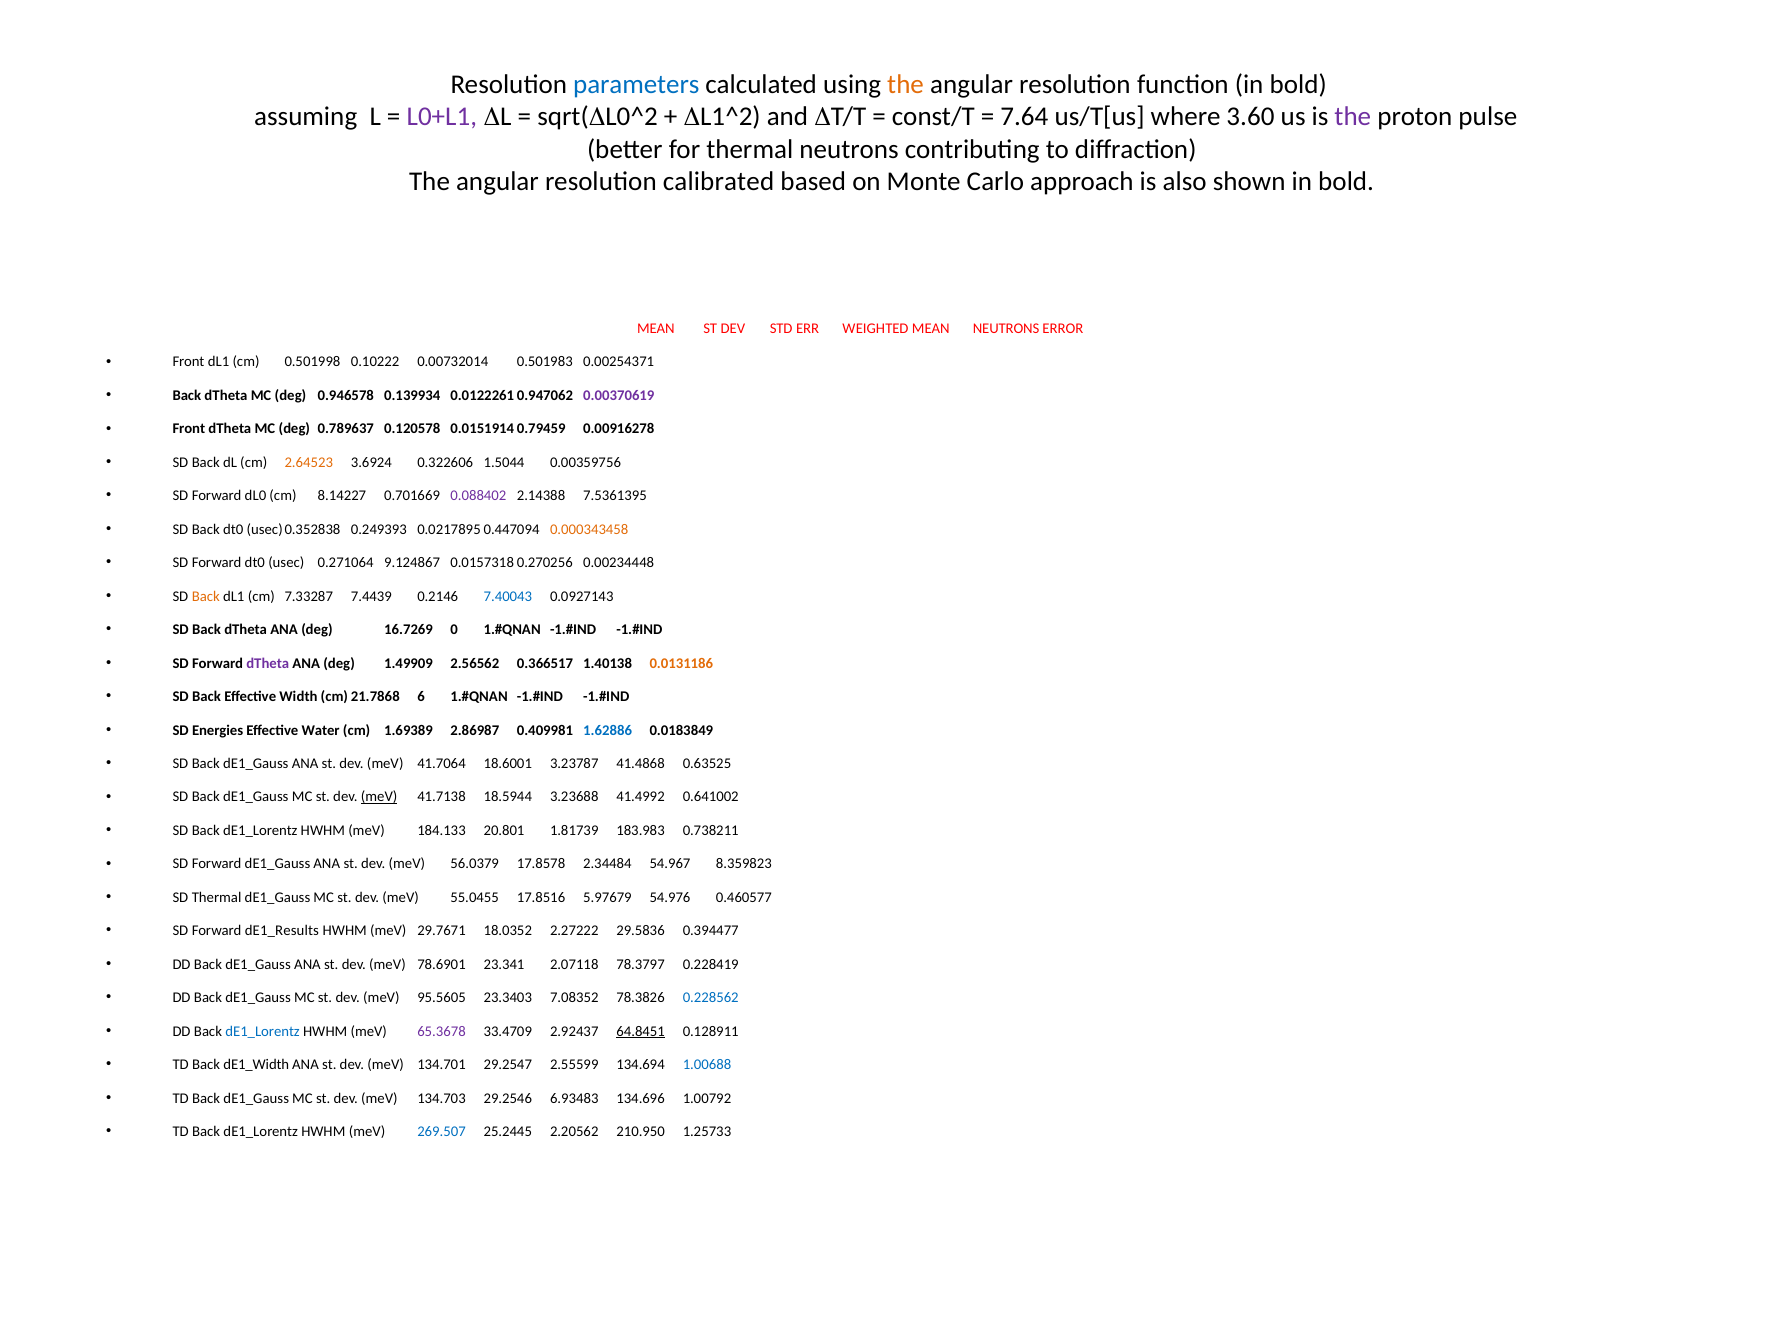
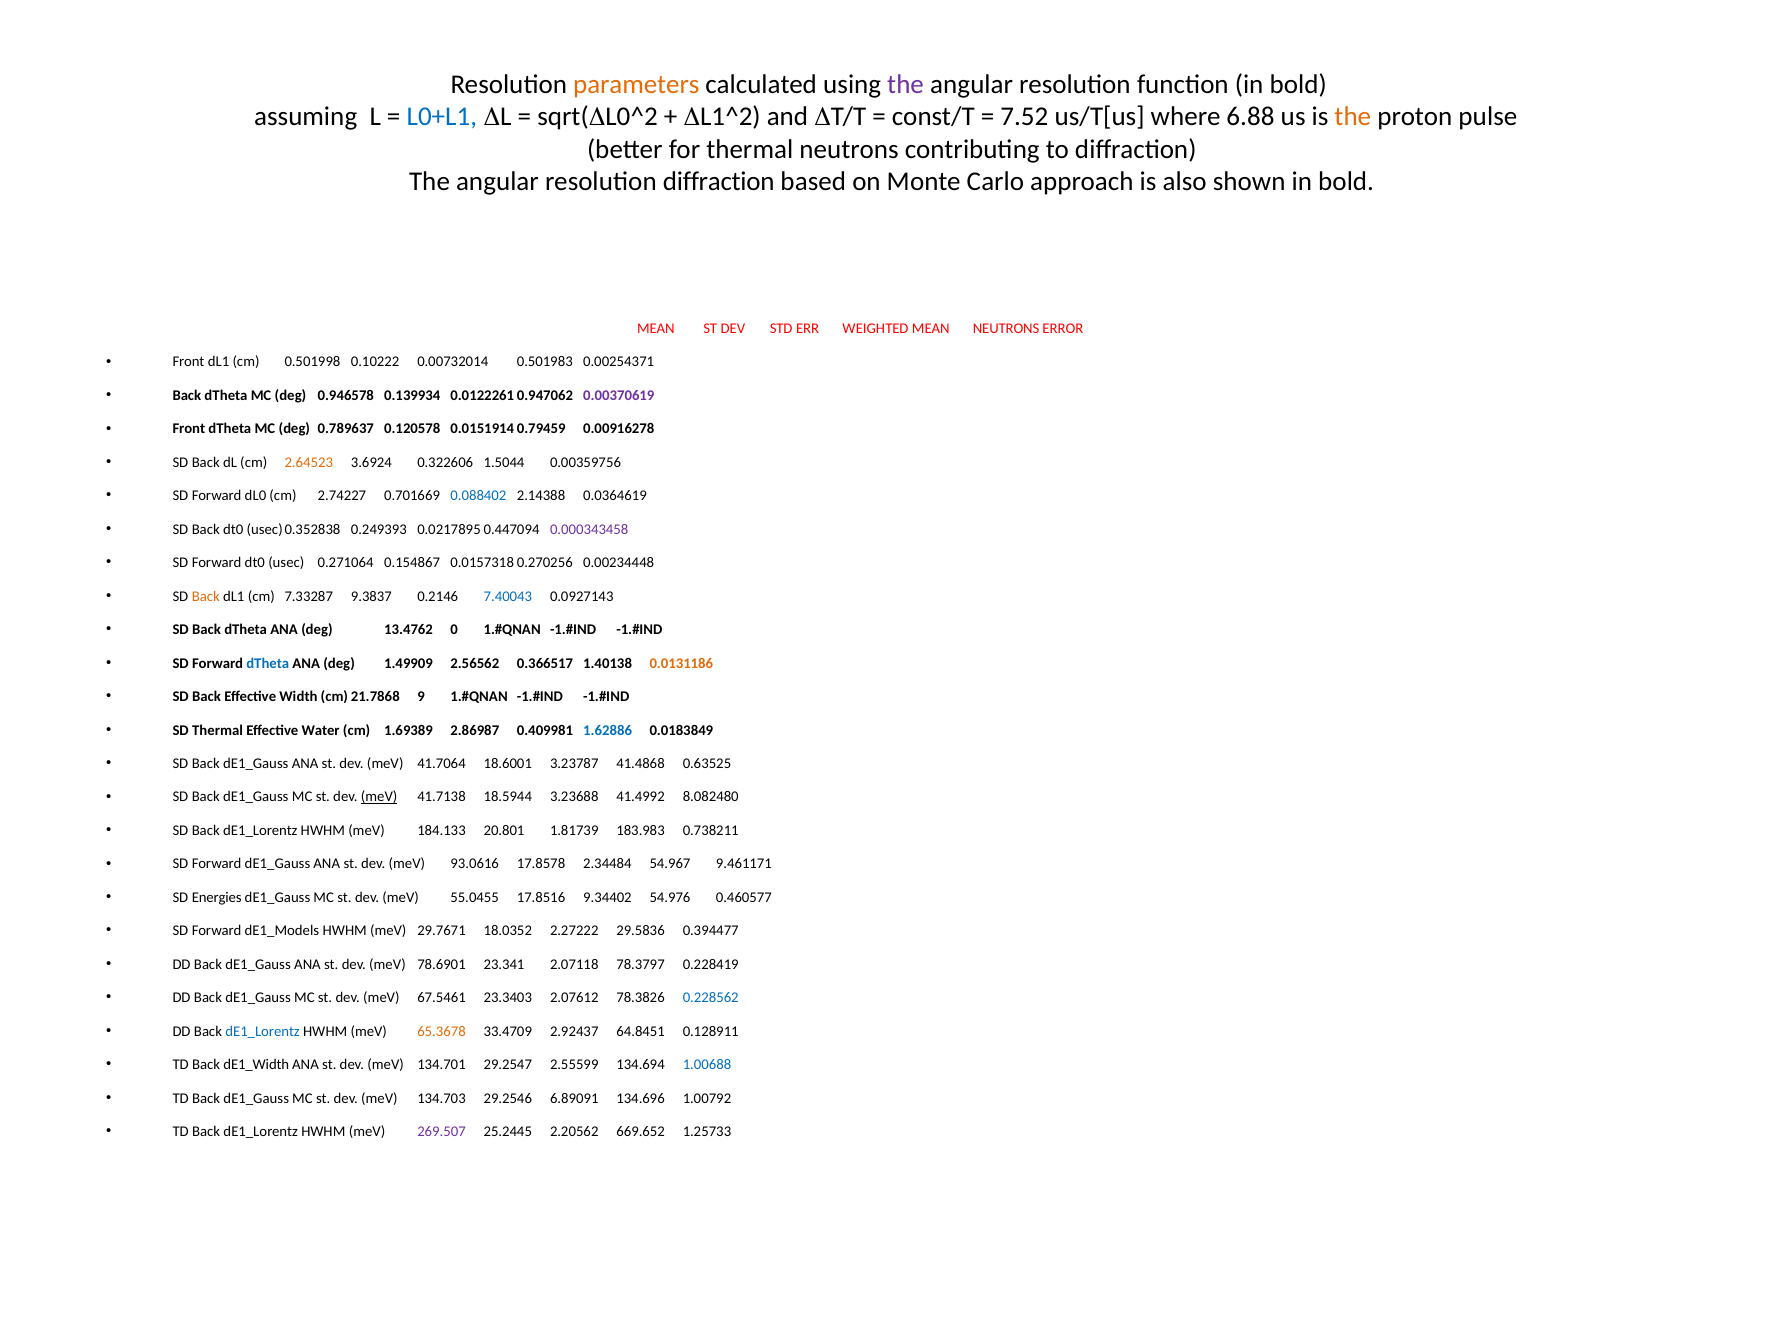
parameters colour: blue -> orange
the at (906, 84) colour: orange -> purple
L0+L1 colour: purple -> blue
7.64: 7.64 -> 7.52
3.60: 3.60 -> 6.88
the at (1353, 117) colour: purple -> orange
resolution calibrated: calibrated -> diffraction
8.14227: 8.14227 -> 2.74227
0.088402 colour: purple -> blue
7.5361395: 7.5361395 -> 0.0364619
0.000343458 colour: orange -> purple
9.124867: 9.124867 -> 0.154867
7.4439: 7.4439 -> 9.3837
16.7269: 16.7269 -> 13.4762
dTheta at (268, 663) colour: purple -> blue
6: 6 -> 9
SD Energies: Energies -> Thermal
0.641002: 0.641002 -> 8.082480
56.0379: 56.0379 -> 93.0616
8.359823: 8.359823 -> 9.461171
SD Thermal: Thermal -> Energies
5.97679: 5.97679 -> 9.34402
dE1_Results: dE1_Results -> dE1_Models
95.5605: 95.5605 -> 67.5461
7.08352: 7.08352 -> 2.07612
65.3678 colour: purple -> orange
64.8451 underline: present -> none
6.93483: 6.93483 -> 6.89091
269.507 colour: blue -> purple
210.950: 210.950 -> 669.652
